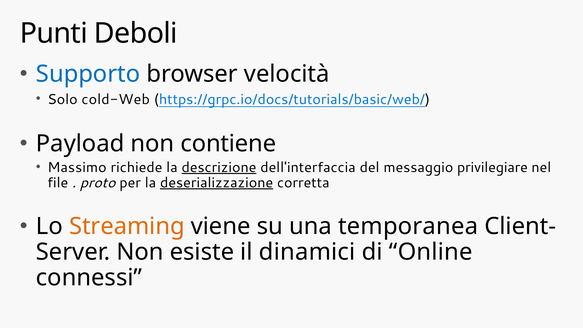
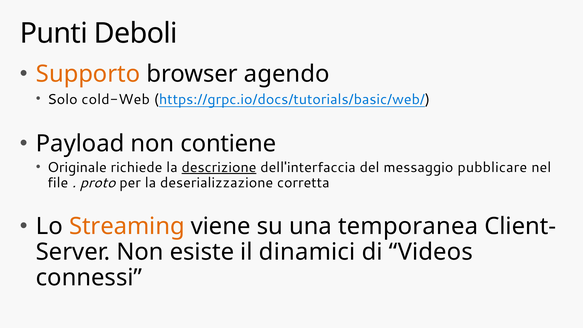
Supporto colour: blue -> orange
velocità: velocità -> agendo
Massimo: Massimo -> Originale
privilegiare: privilegiare -> pubblicare
deserializzazione underline: present -> none
Online: Online -> Videos
